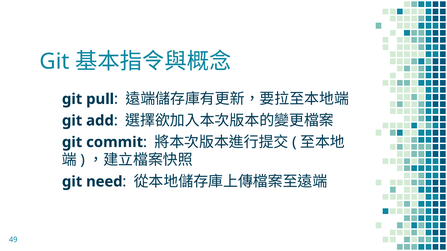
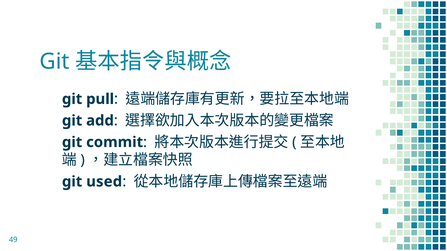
need: need -> used
